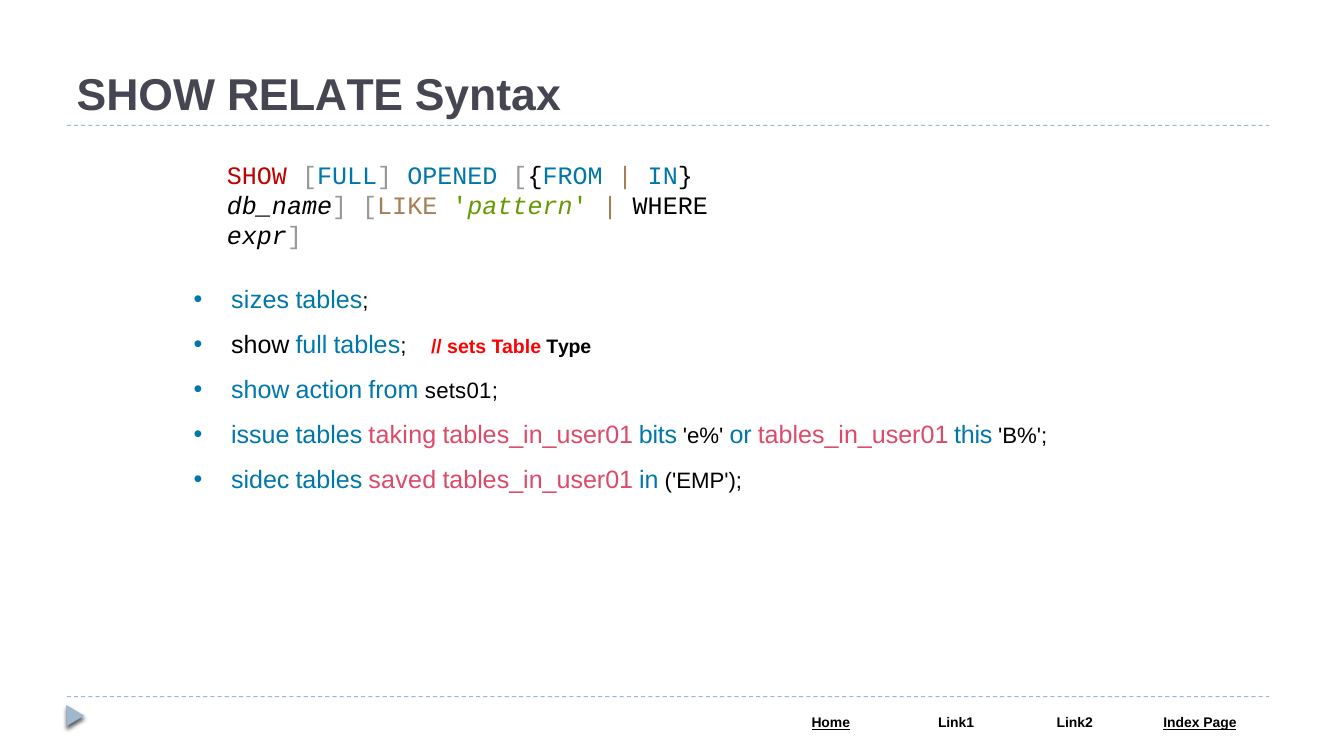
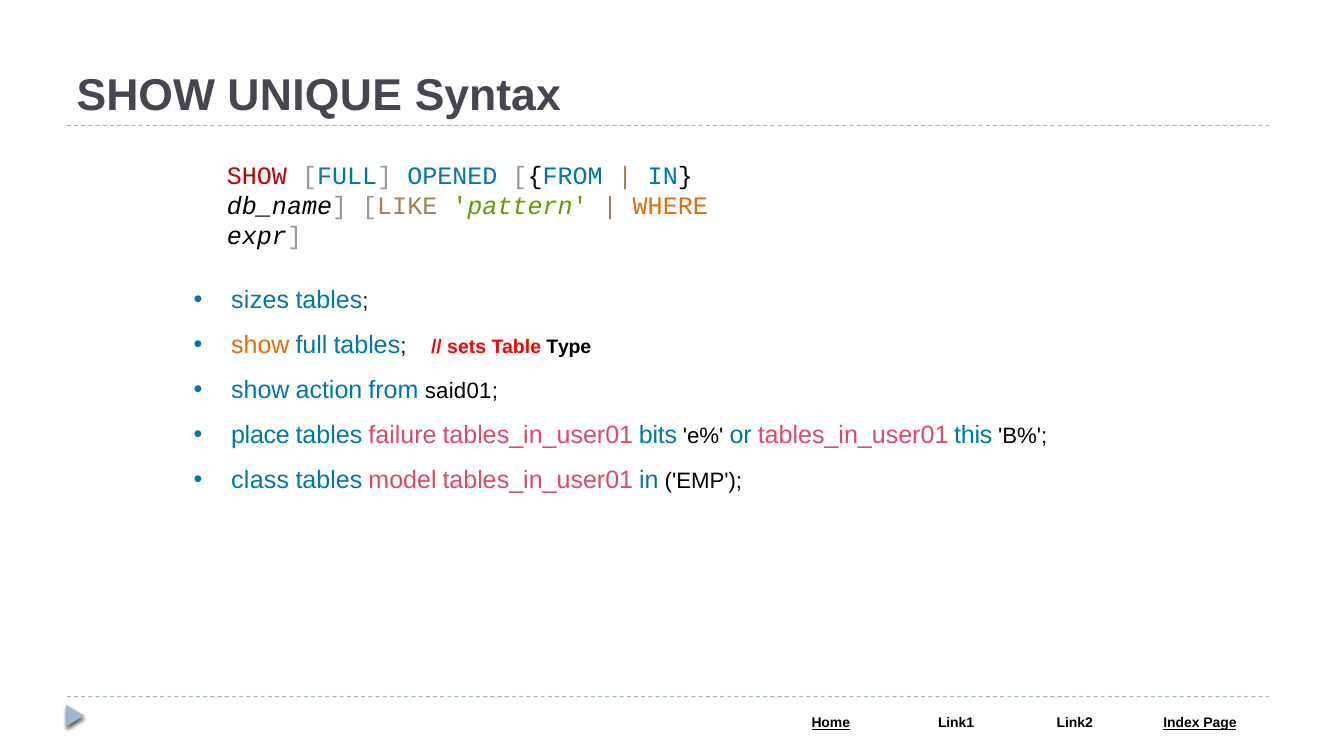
RELATE: RELATE -> UNIQUE
WHERE colour: black -> orange
show at (260, 345) colour: black -> orange
sets01: sets01 -> said01
issue: issue -> place
taking: taking -> failure
sidec: sidec -> class
saved: saved -> model
